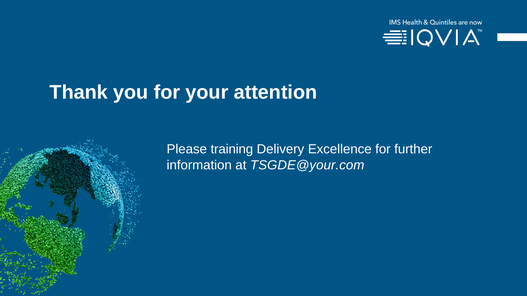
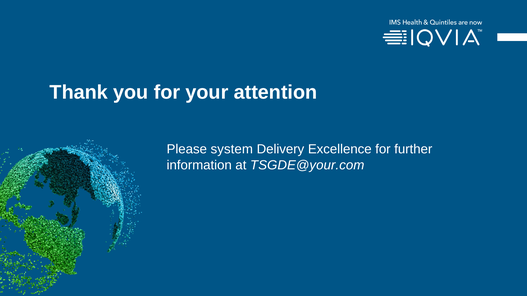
training: training -> system
